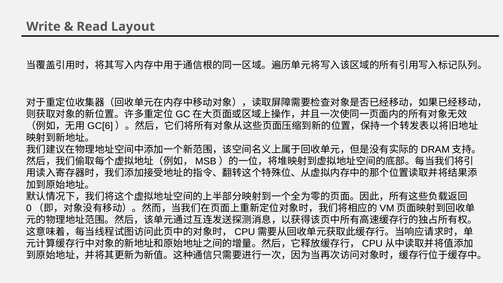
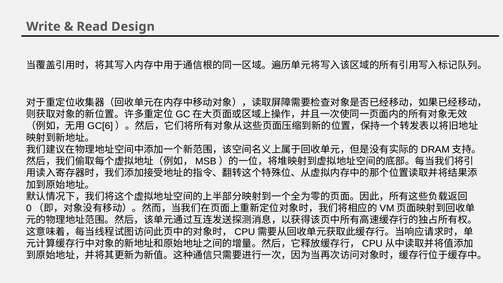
Layout: Layout -> Design
